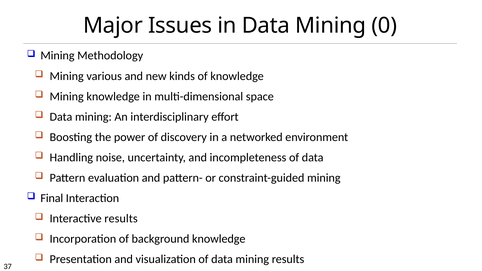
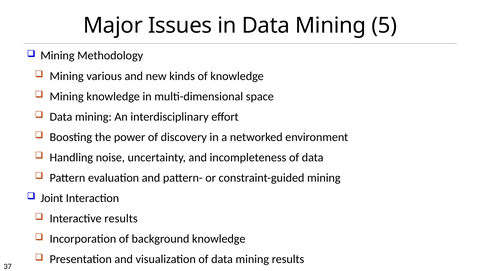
0: 0 -> 5
Final: Final -> Joint
